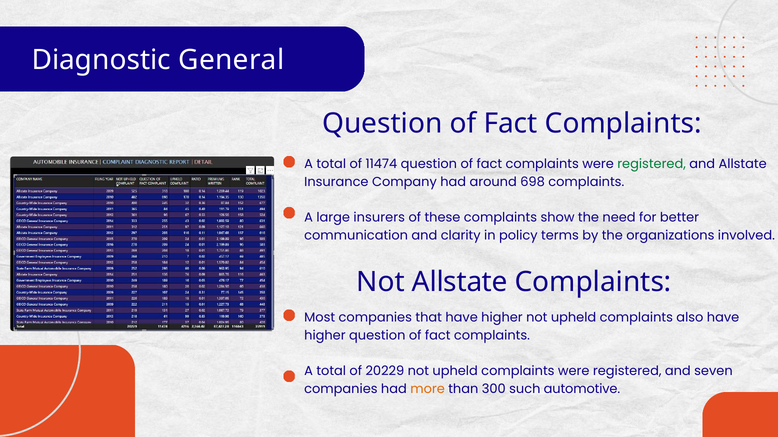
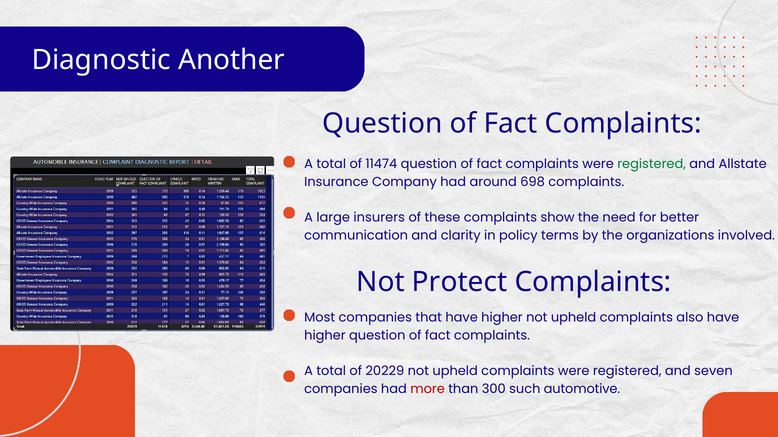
General: General -> Another
Not Allstate: Allstate -> Protect
more colour: orange -> red
